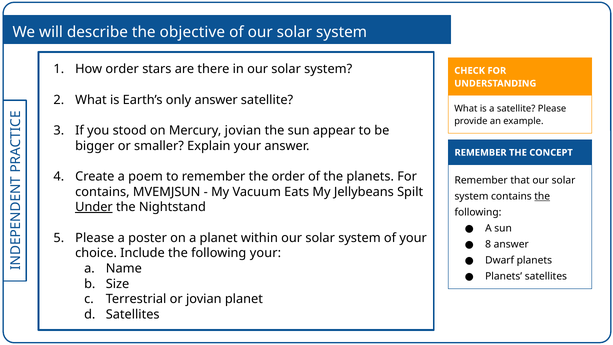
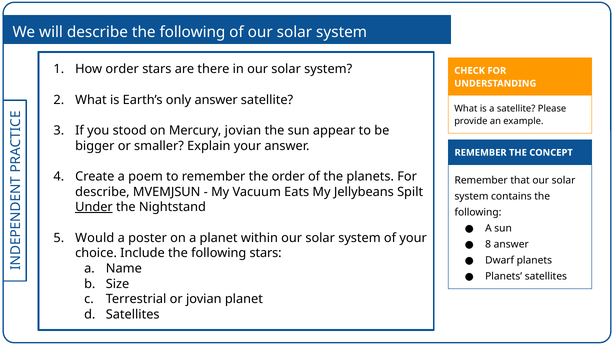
describe the objective: objective -> following
contains at (102, 192): contains -> describe
the at (542, 196) underline: present -> none
Please at (95, 238): Please -> Would
following your: your -> stars
